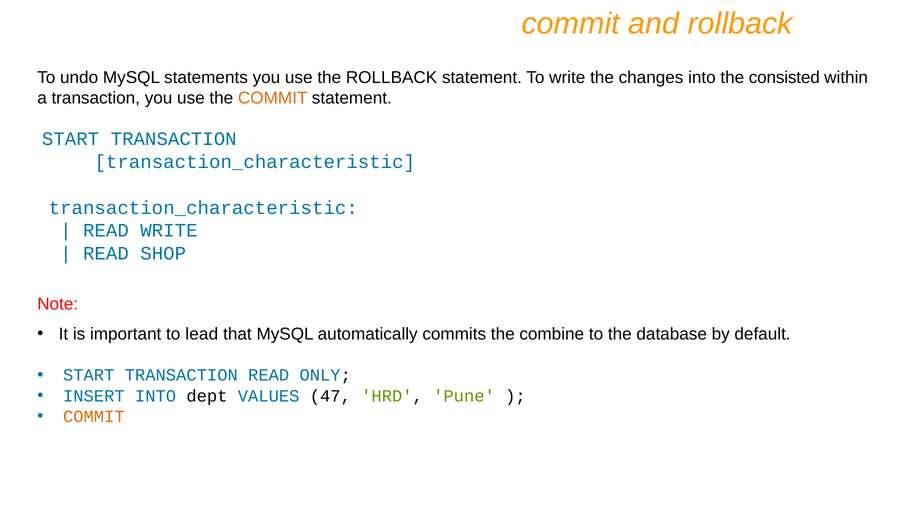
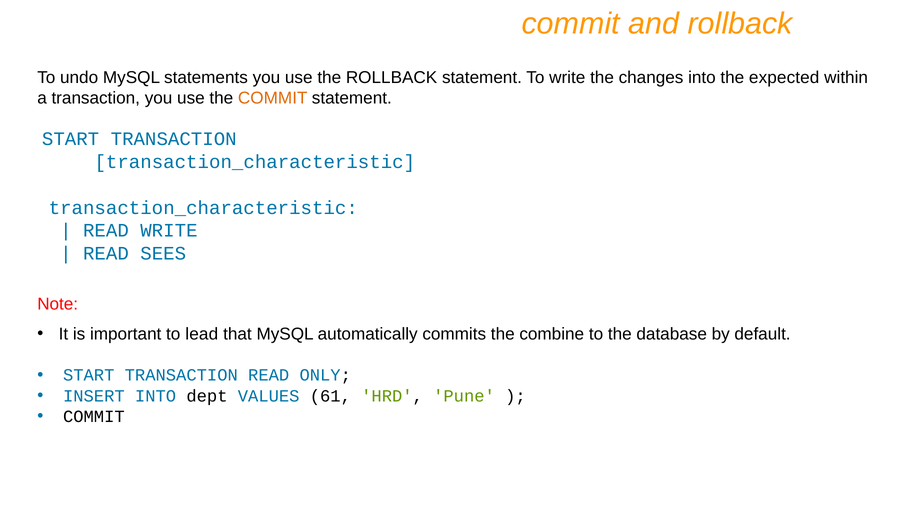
consisted: consisted -> expected
SHOP: SHOP -> SEES
47: 47 -> 61
COMMIT at (94, 417) colour: orange -> black
